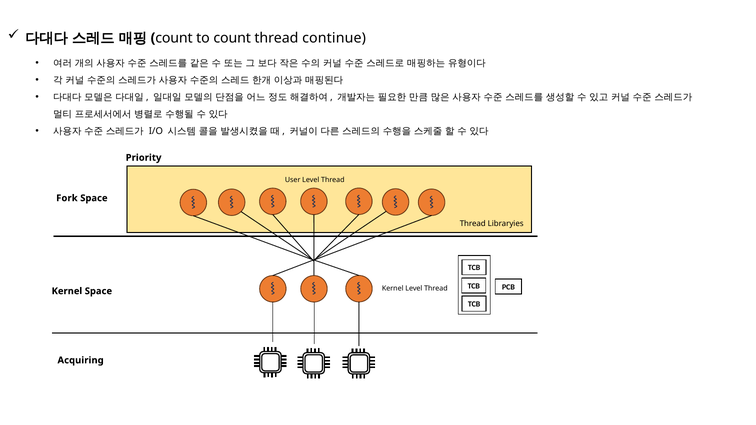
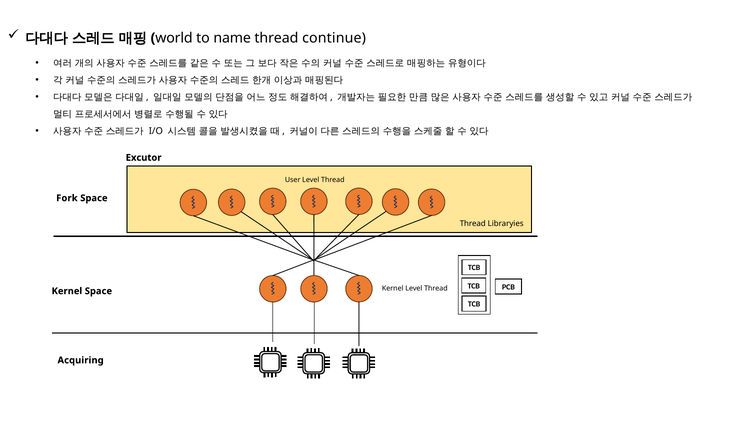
count at (174, 38): count -> world
to count: count -> name
Priority: Priority -> Excutor
